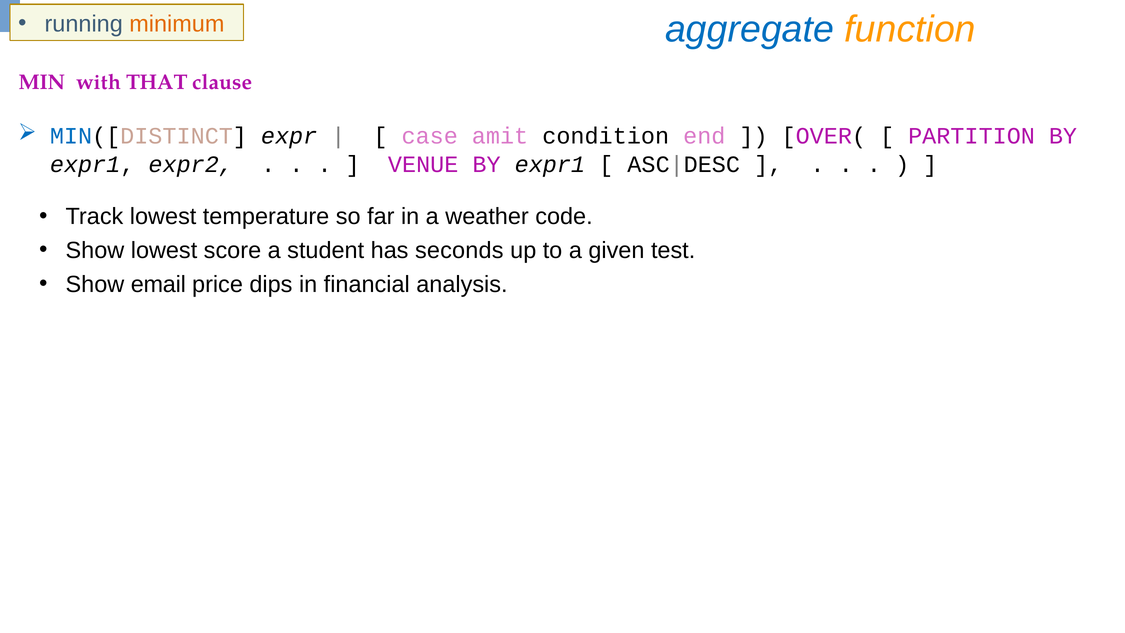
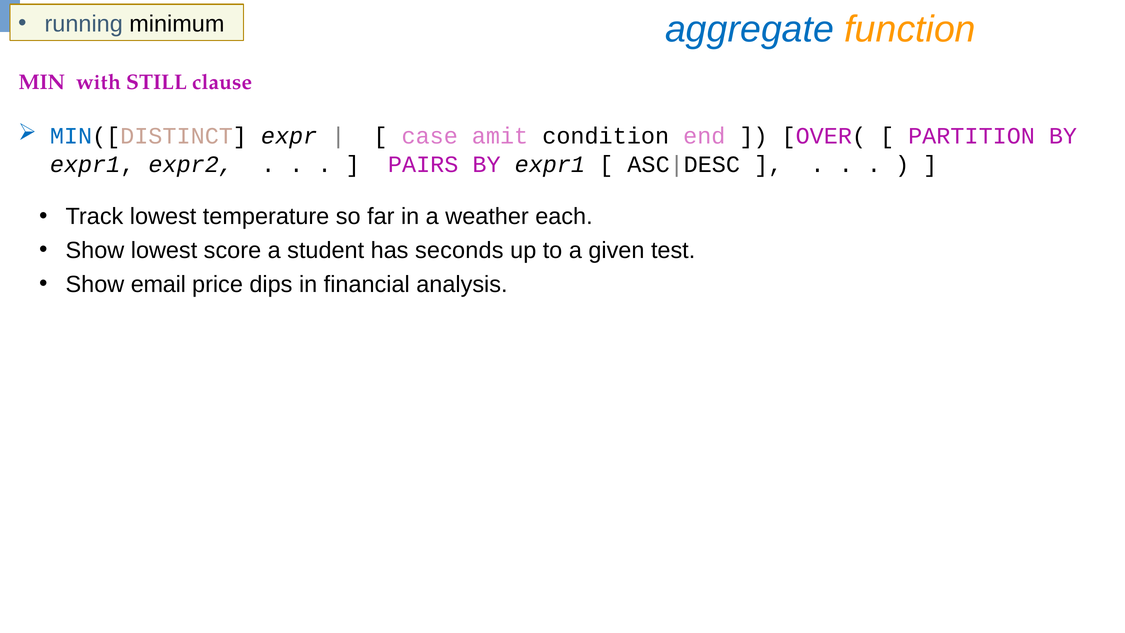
minimum colour: orange -> black
THAT: THAT -> STILL
VENUE: VENUE -> PAIRS
code: code -> each
